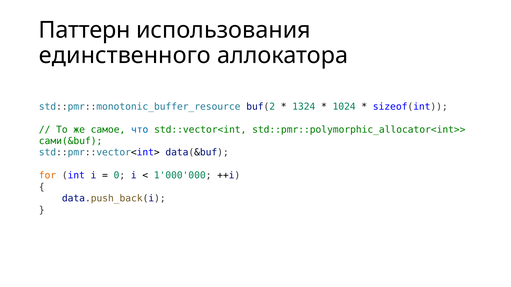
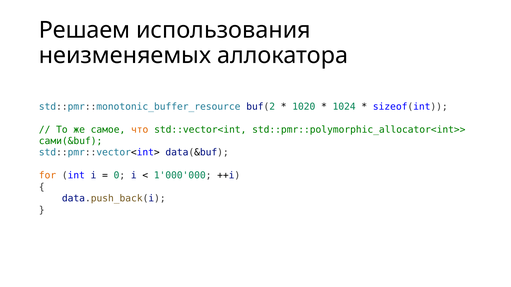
Паттерн: Паттерн -> Решаем
единственного: единственного -> неизменяемых
1324: 1324 -> 1020
что colour: blue -> orange
